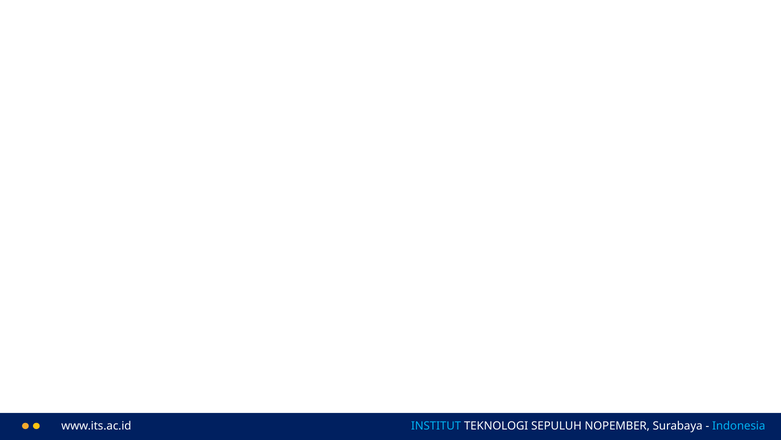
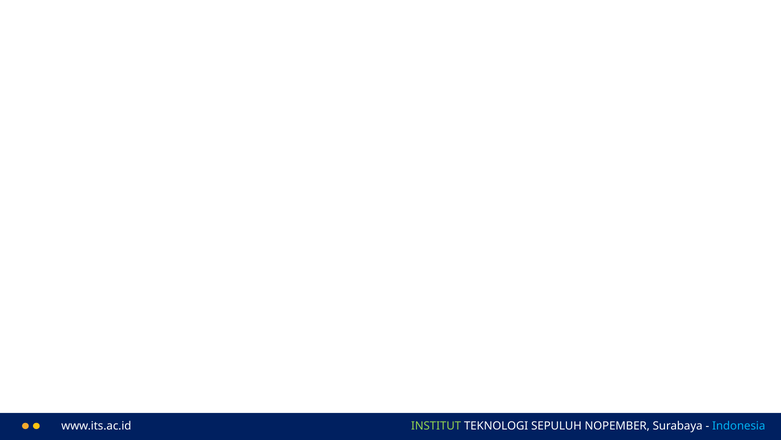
INSTITUT colour: light blue -> light green
